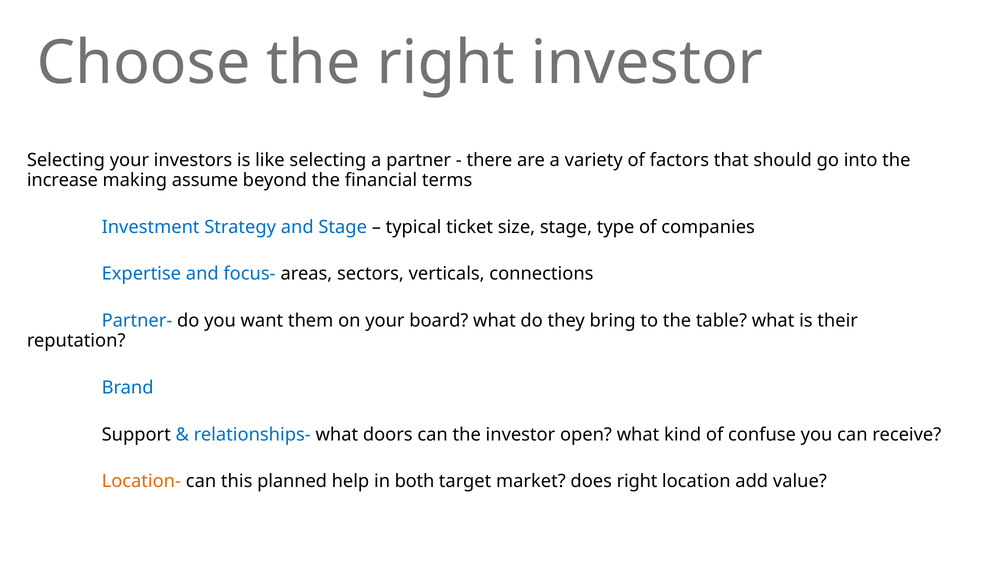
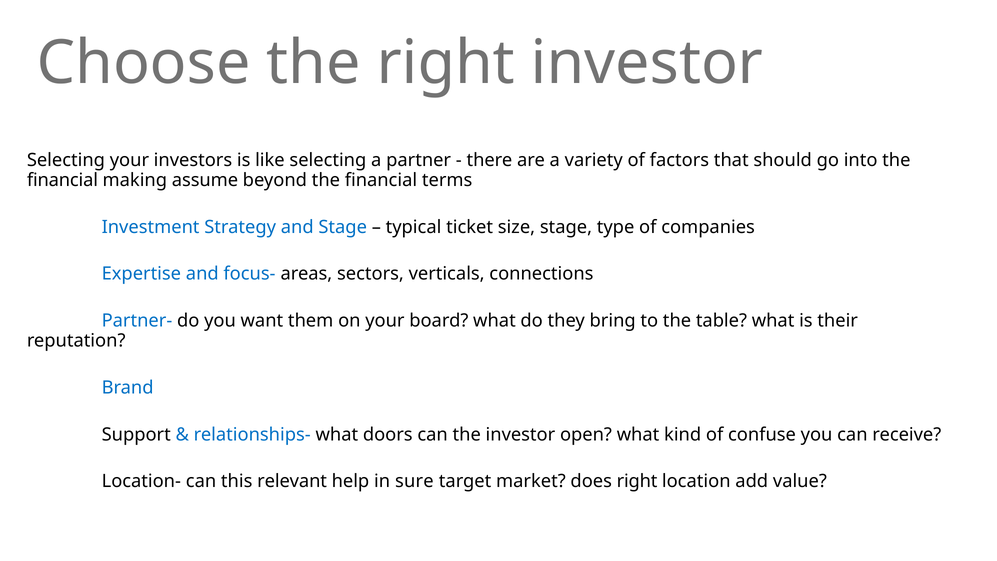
increase at (62, 180): increase -> financial
Location- colour: orange -> black
planned: planned -> relevant
both: both -> sure
